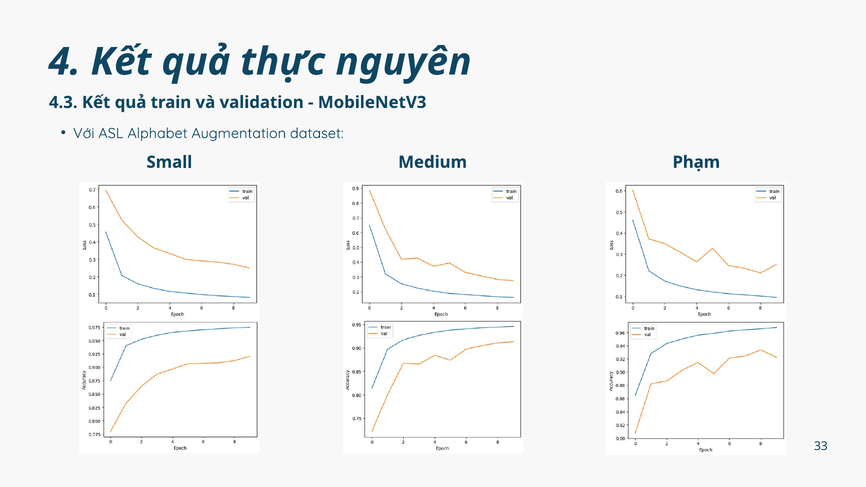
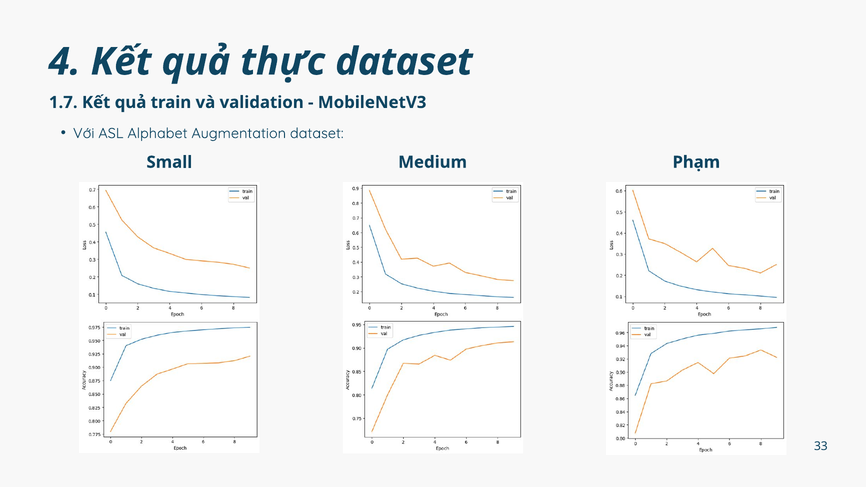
thực nguyên: nguyên -> dataset
4.3: 4.3 -> 1.7
